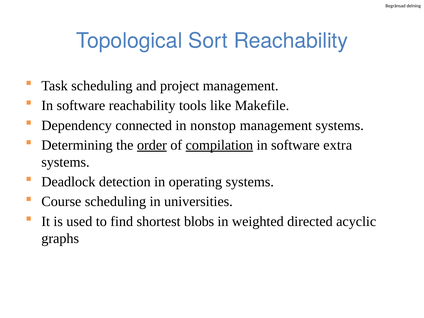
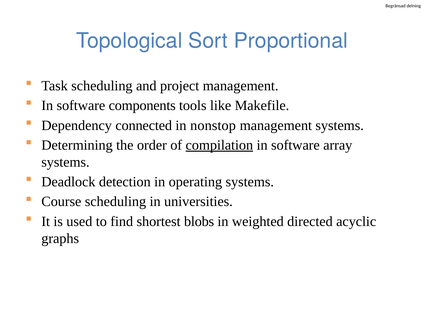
Sort Reachability: Reachability -> Proportional
software reachability: reachability -> components
order underline: present -> none
extra: extra -> array
